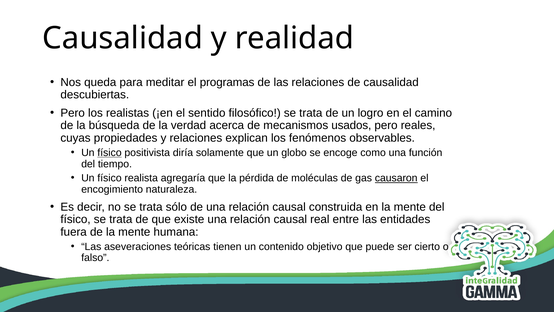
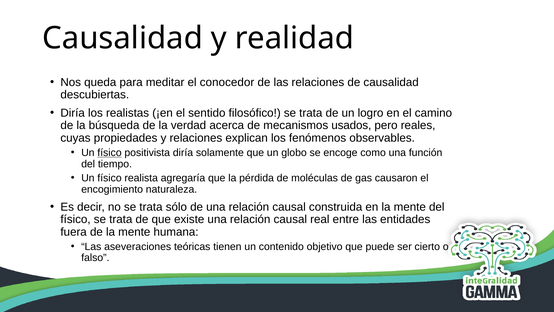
programas: programas -> conocedor
Pero at (73, 113): Pero -> Diría
causaron underline: present -> none
